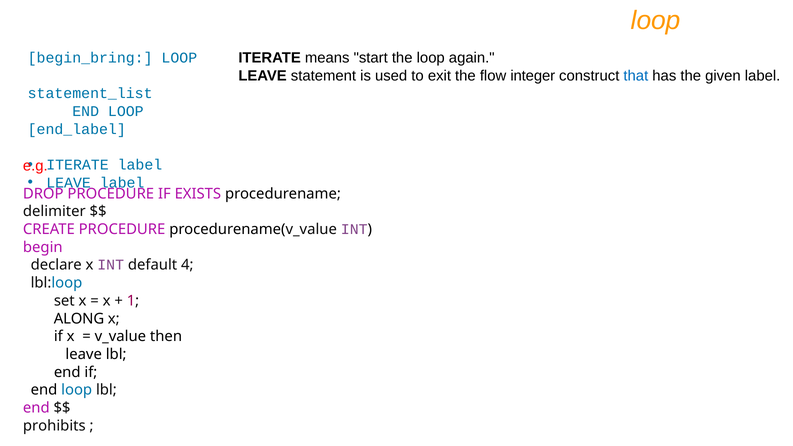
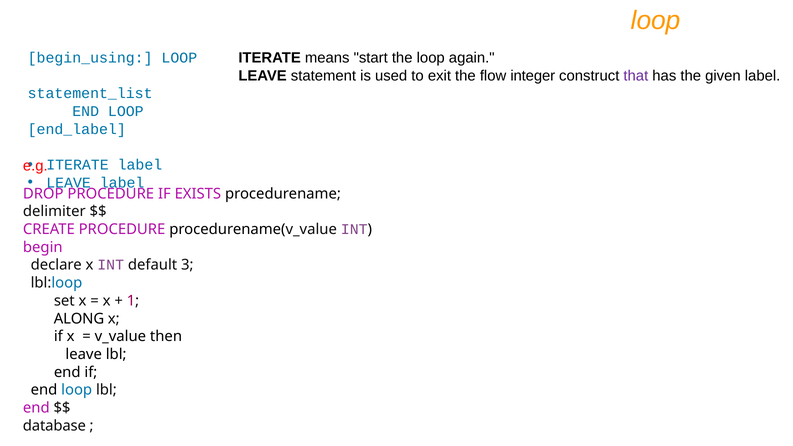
begin_bring: begin_bring -> begin_using
that colour: blue -> purple
4: 4 -> 3
prohibits: prohibits -> database
